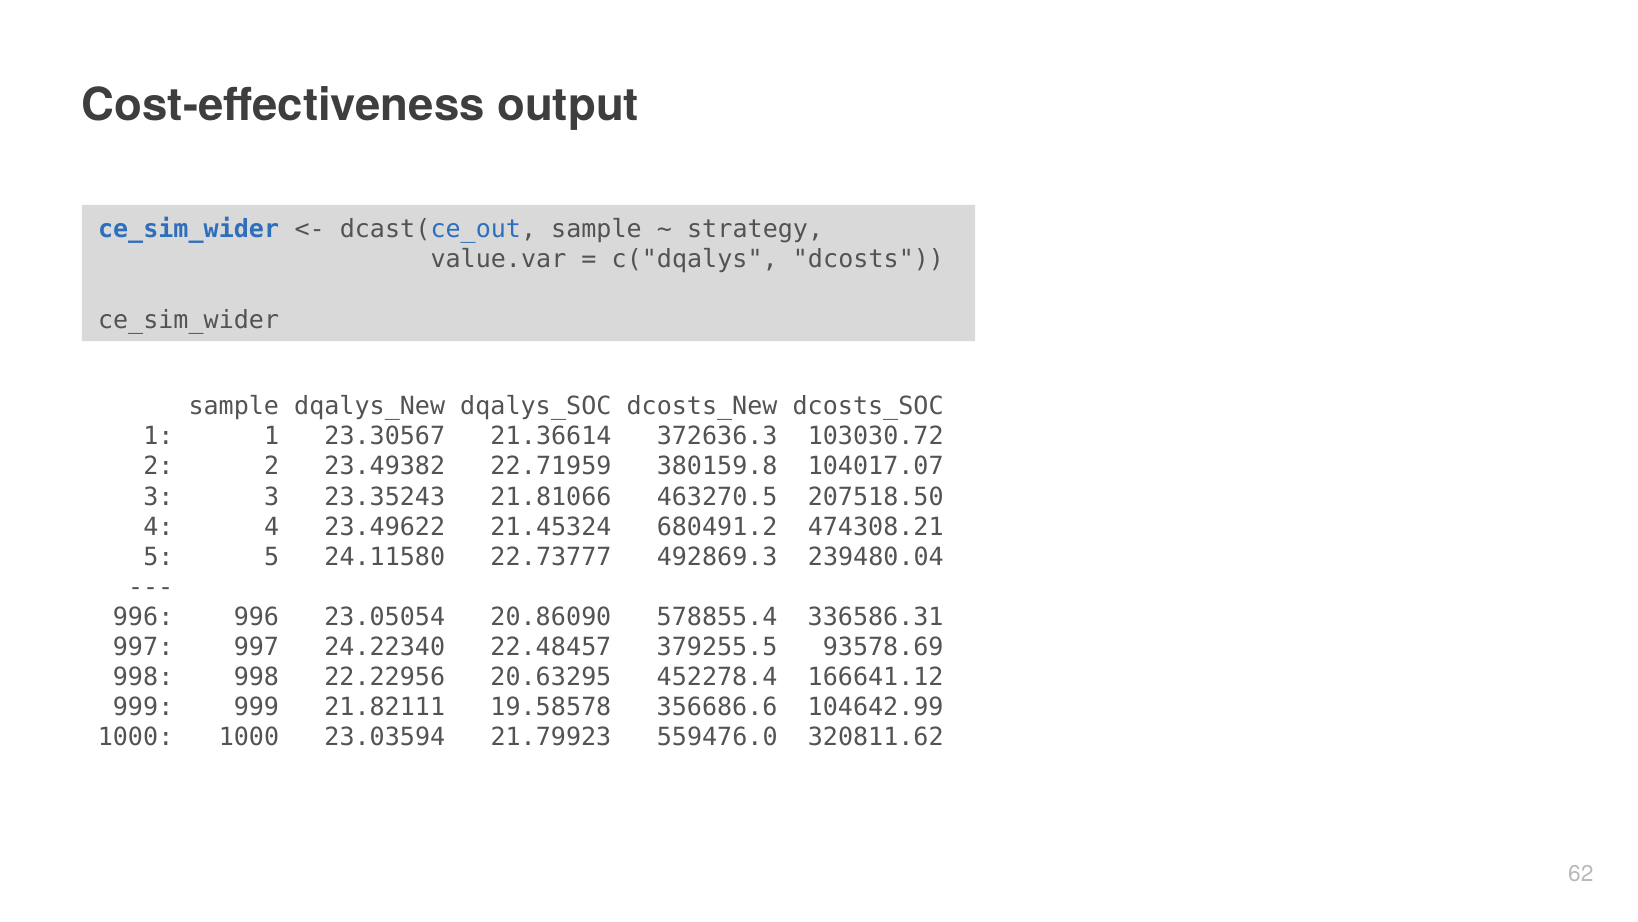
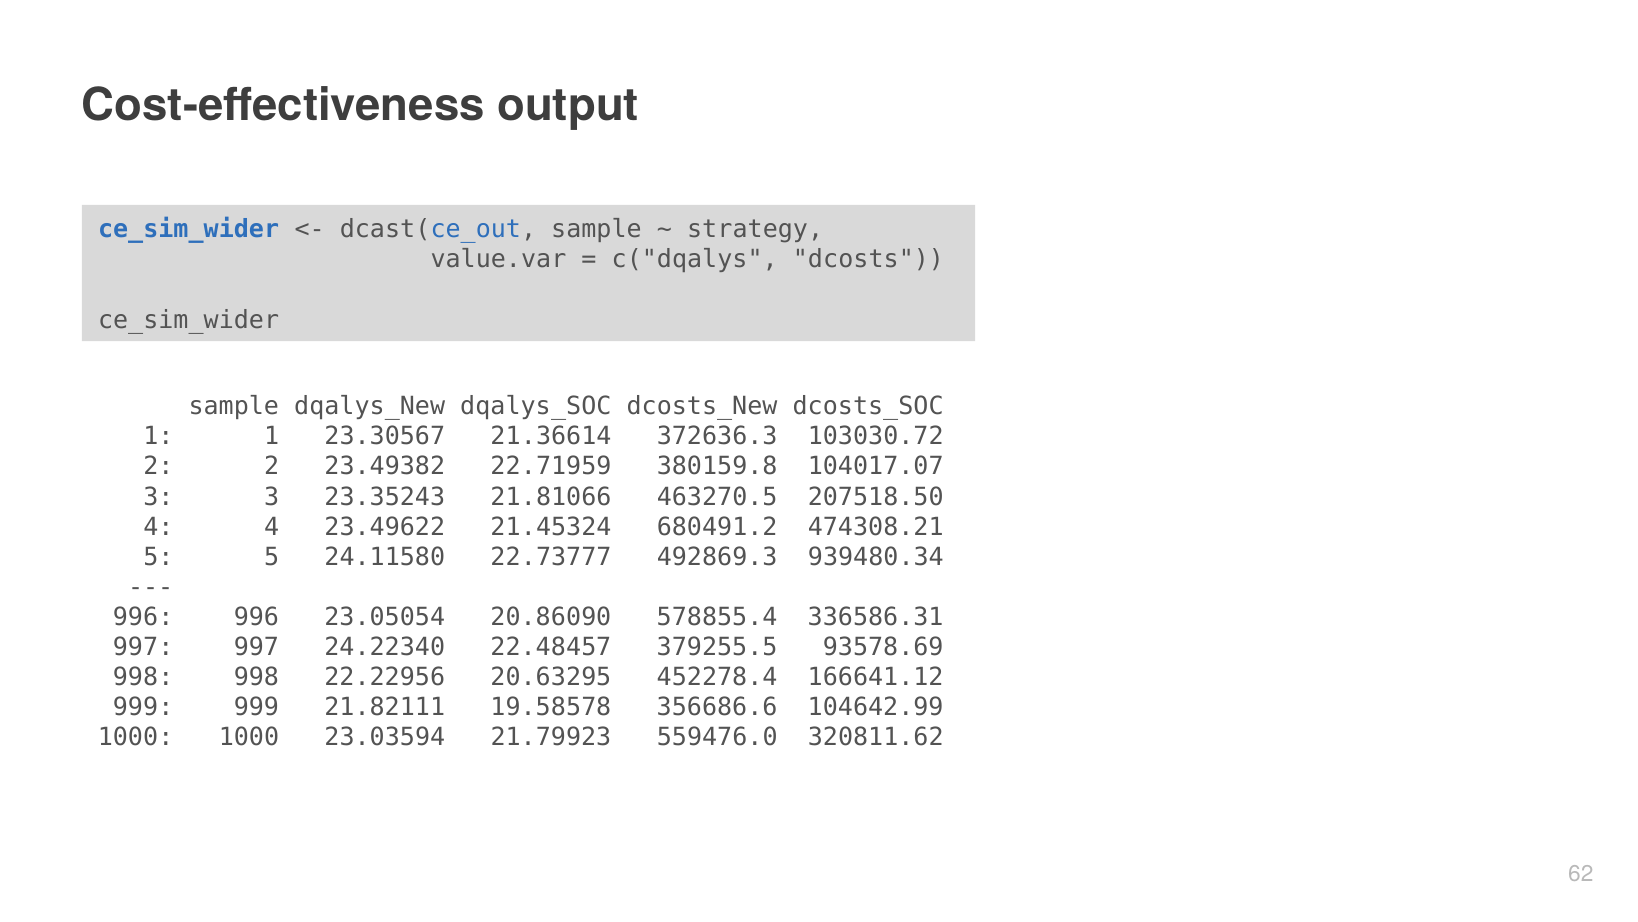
239480.04: 239480.04 -> 939480.34
